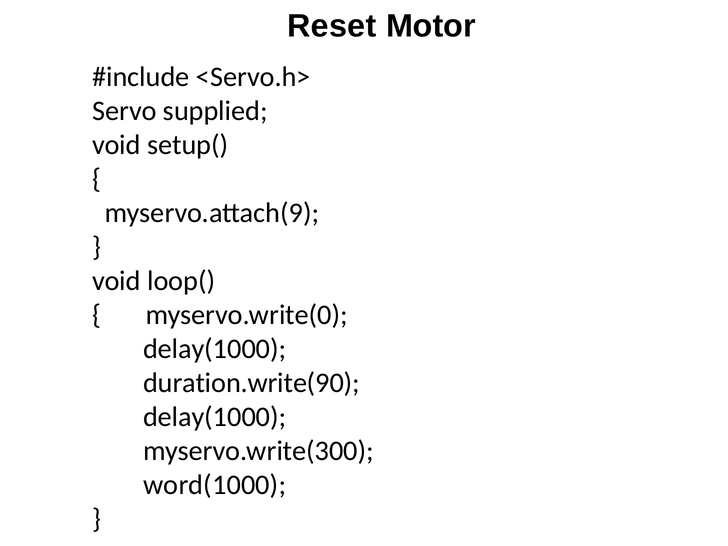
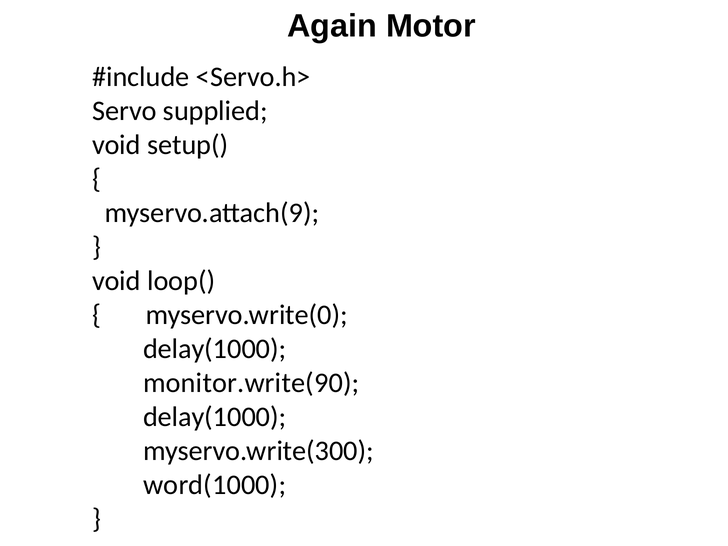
Reset: Reset -> Again
duration.write(90: duration.write(90 -> monitor.write(90
